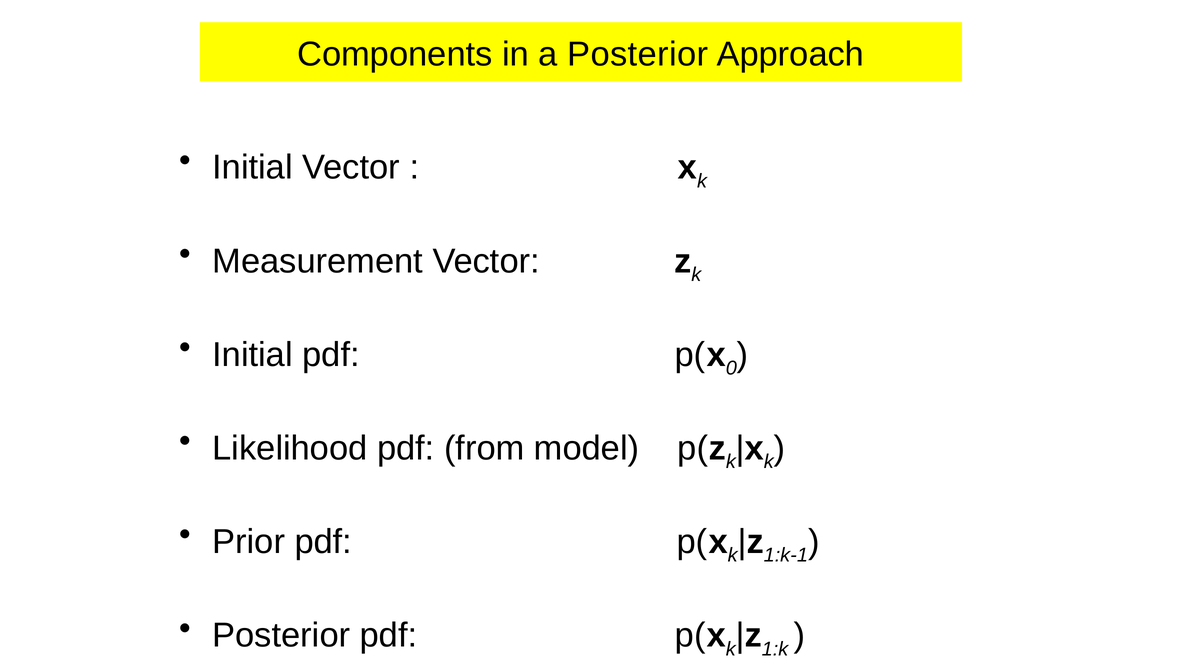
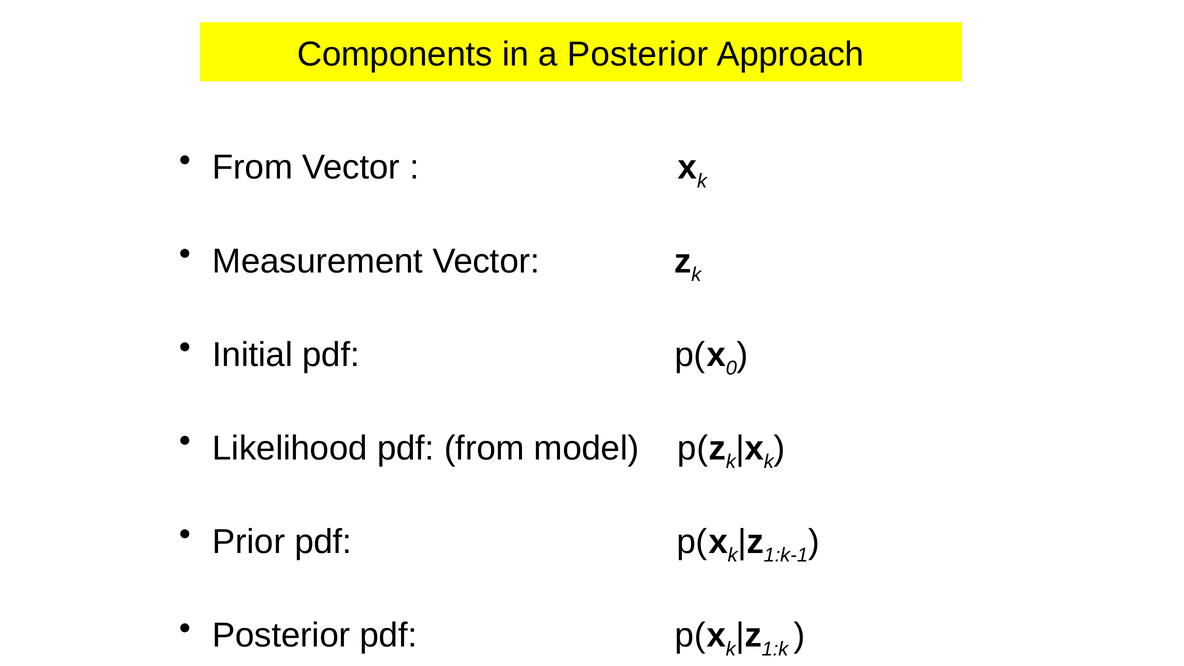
Initial at (253, 168): Initial -> From
